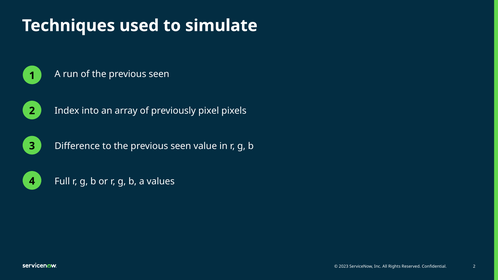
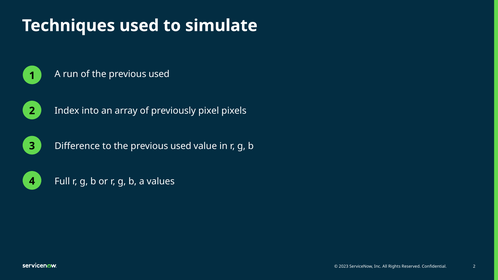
of the previous seen: seen -> used
to the previous seen: seen -> used
